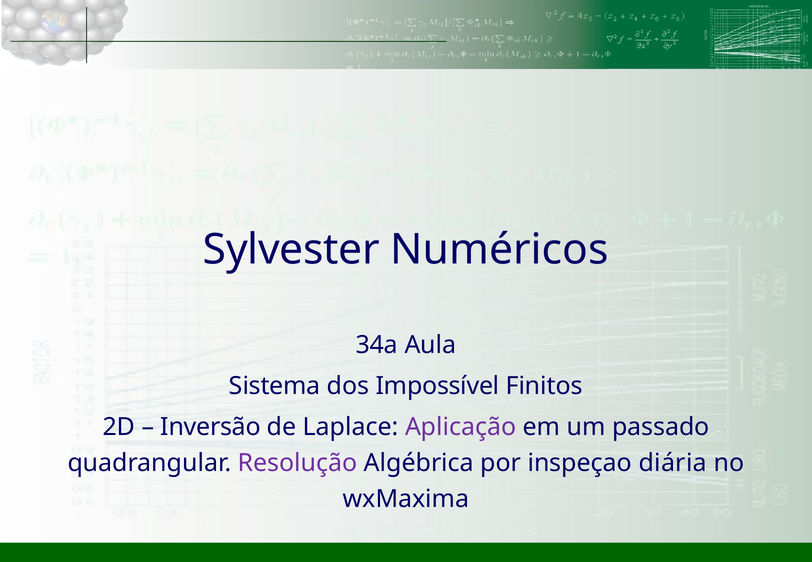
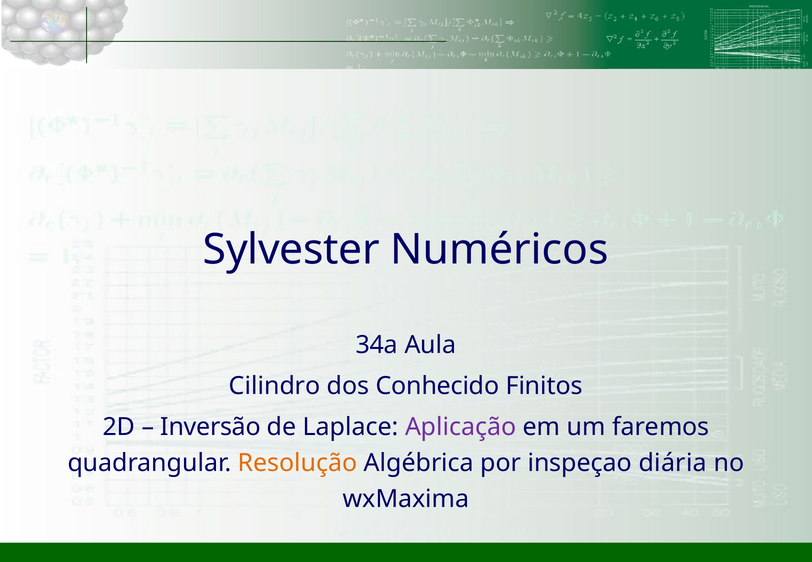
Sistema: Sistema -> Cilindro
Impossível: Impossível -> Conhecido
passado: passado -> faremos
Resolução colour: purple -> orange
